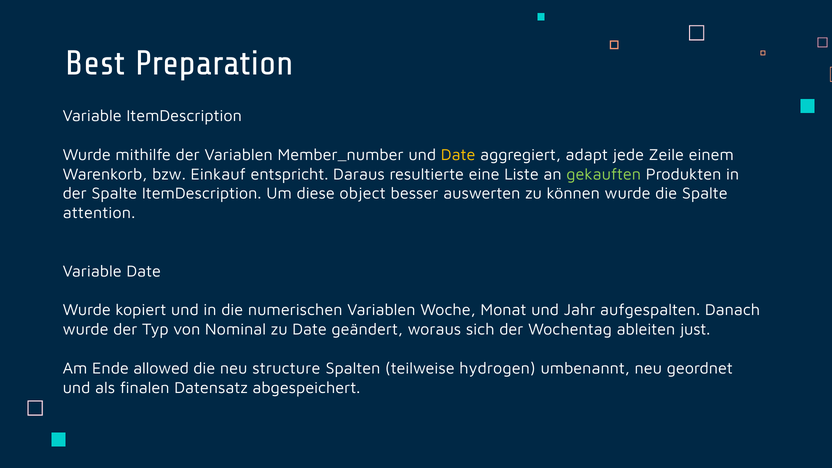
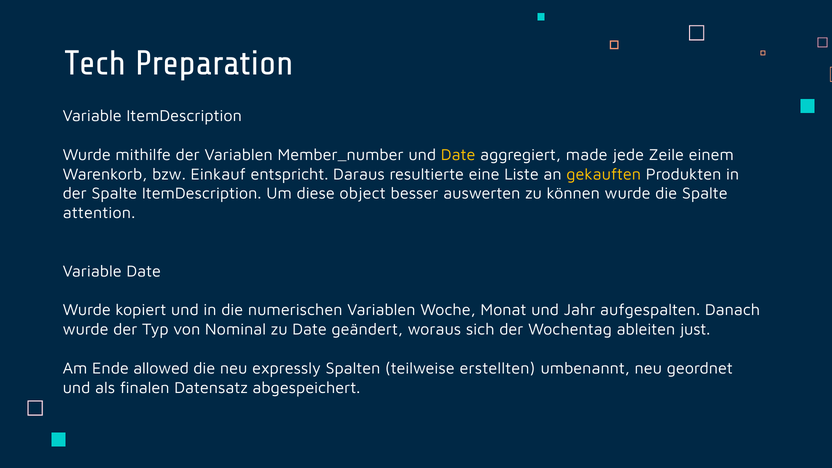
Best: Best -> Tech
adapt: adapt -> made
gekauften colour: light green -> yellow
structure: structure -> expressly
hydrogen: hydrogen -> erstellten
